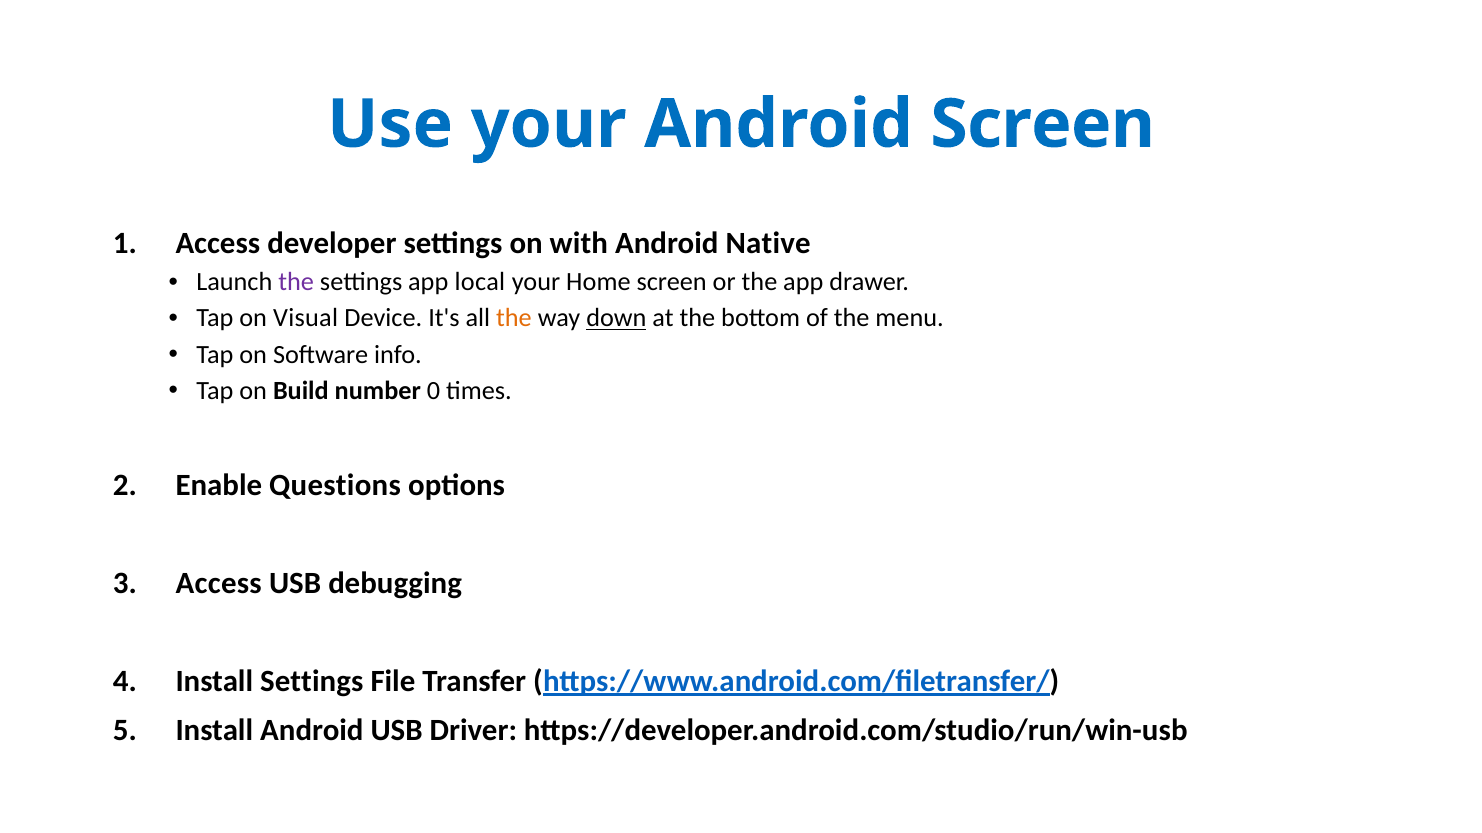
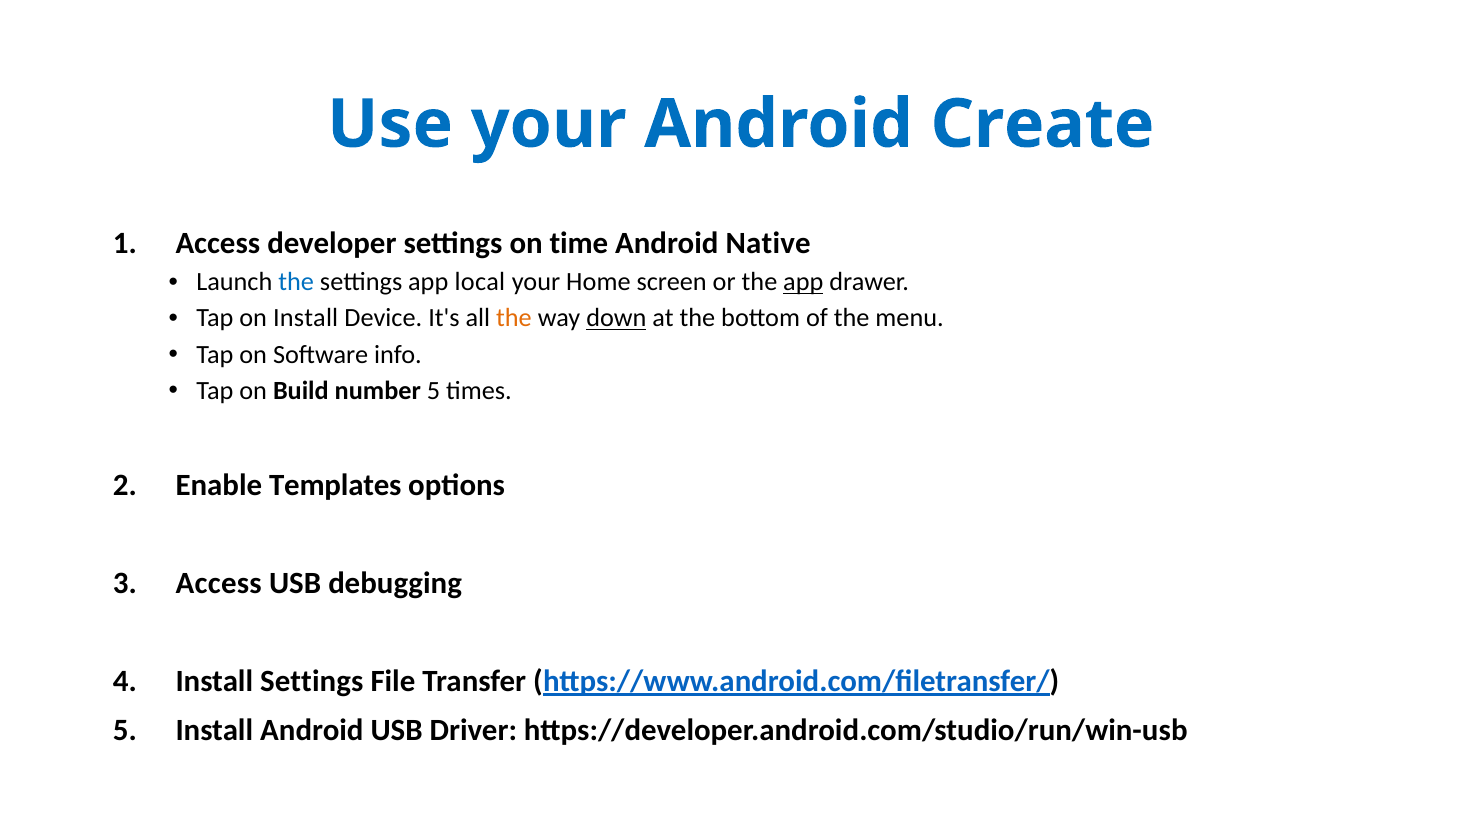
Android Screen: Screen -> Create
with: with -> time
the at (296, 283) colour: purple -> blue
app at (803, 283) underline: none -> present
on Visual: Visual -> Install
number 0: 0 -> 5
Questions: Questions -> Templates
